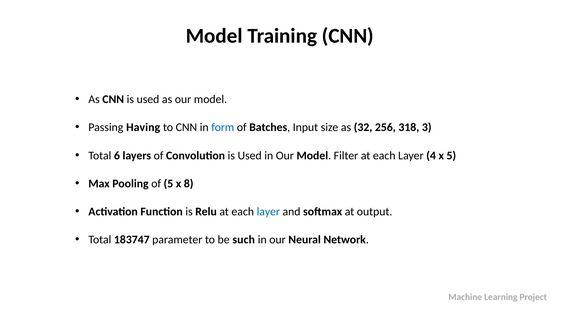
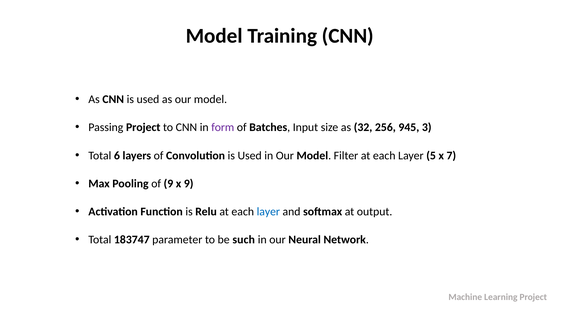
Passing Having: Having -> Project
form colour: blue -> purple
318: 318 -> 945
4: 4 -> 5
x 5: 5 -> 7
of 5: 5 -> 9
x 8: 8 -> 9
